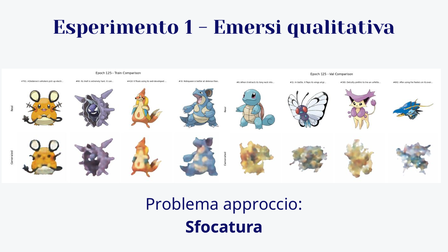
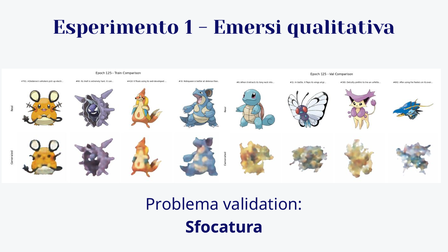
approccio: approccio -> validation
